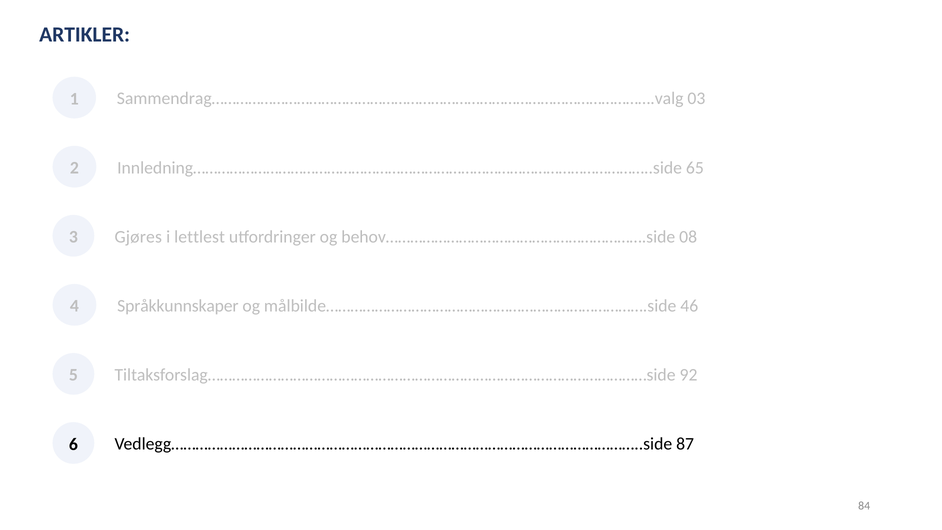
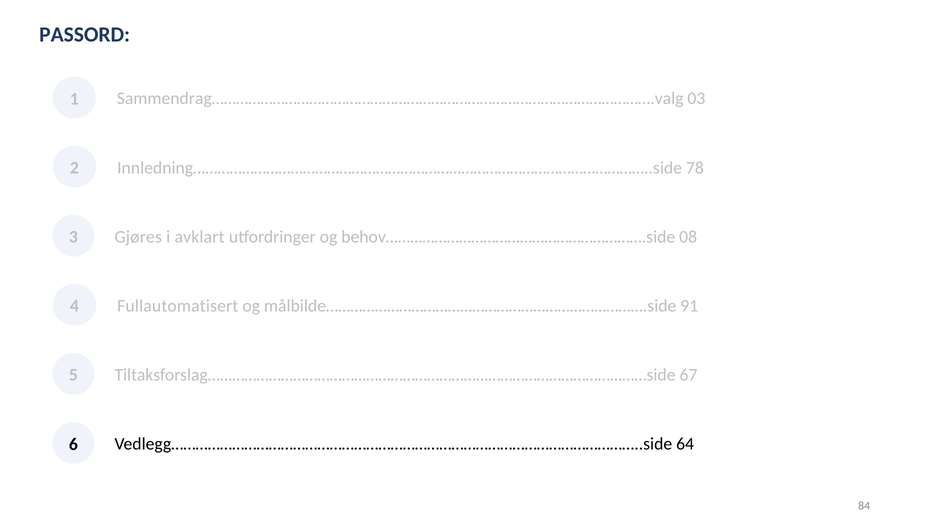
ARTIKLER: ARTIKLER -> PASSORD
65: 65 -> 78
lettlest: lettlest -> avklart
Språkkunnskaper: Språkkunnskaper -> Fullautomatisert
46: 46 -> 91
92: 92 -> 67
87: 87 -> 64
